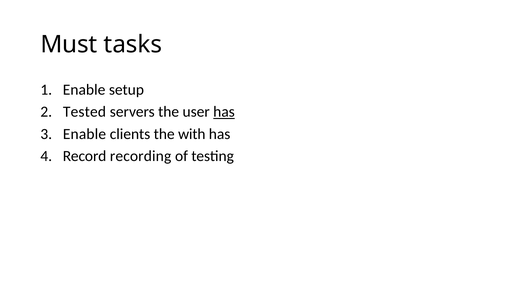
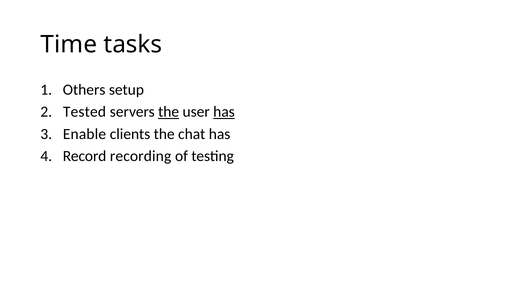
Must: Must -> Time
Enable at (84, 90): Enable -> Others
the at (169, 112) underline: none -> present
with: with -> chat
